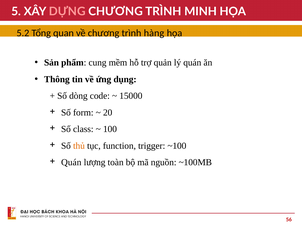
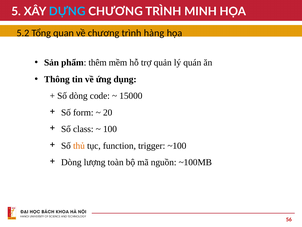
DỰNG colour: pink -> light blue
cung: cung -> thêm
Quán at (71, 162): Quán -> Dòng
